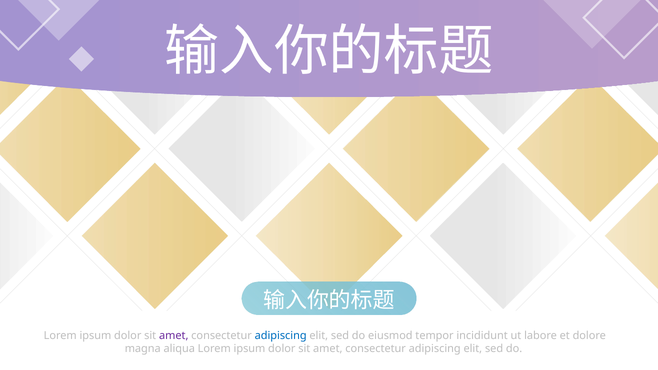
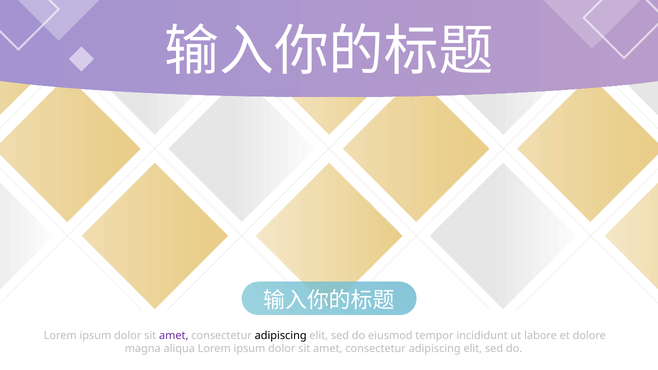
adipiscing at (281, 336) colour: blue -> black
